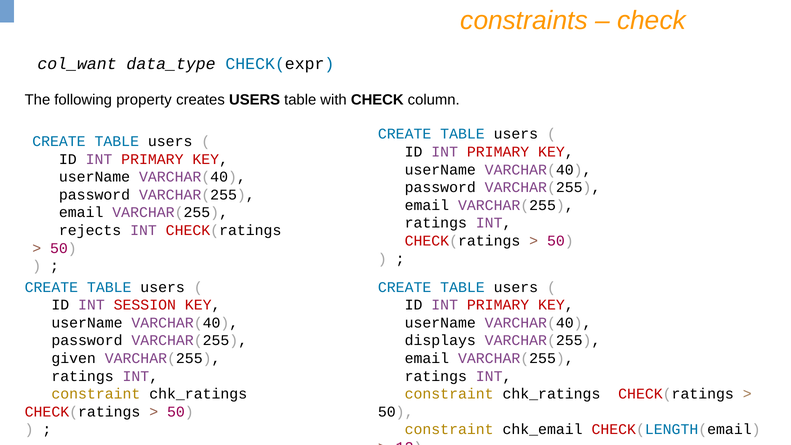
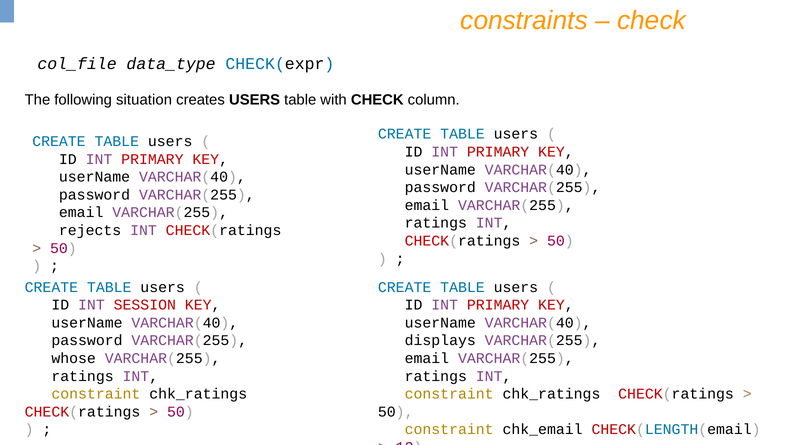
col_want: col_want -> col_file
property: property -> situation
given: given -> whose
